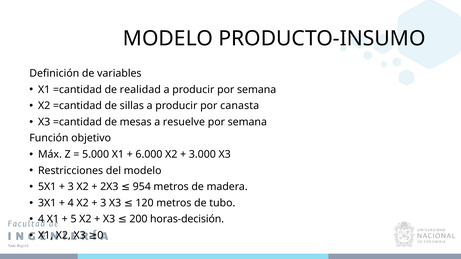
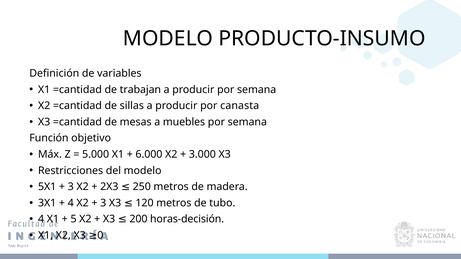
realidad: realidad -> trabajan
resuelve: resuelve -> muebles
954: 954 -> 250
